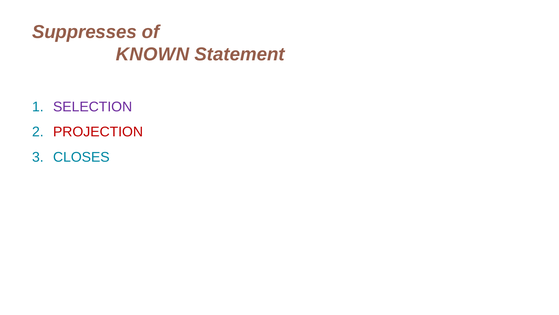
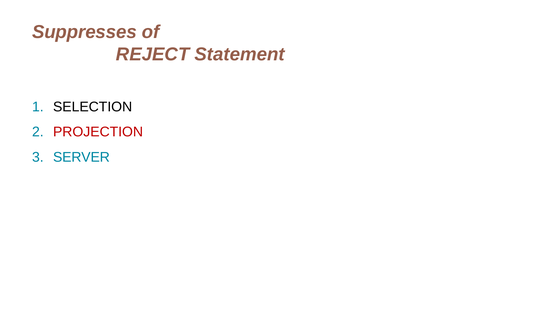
KNOWN: KNOWN -> REJECT
SELECTION colour: purple -> black
CLOSES: CLOSES -> SERVER
